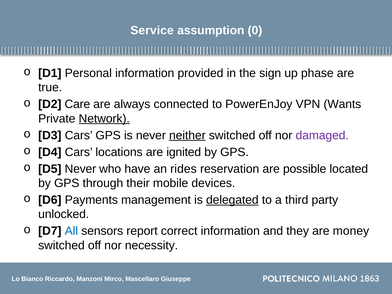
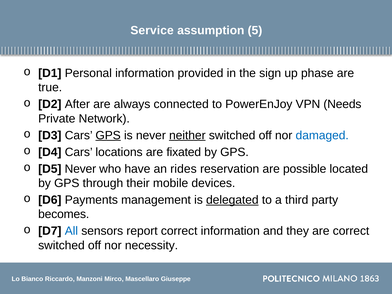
0: 0 -> 5
Care: Care -> After
Wants: Wants -> Needs
Network underline: present -> none
GPS at (108, 135) underline: none -> present
damaged colour: purple -> blue
ignited: ignited -> fixated
unlocked: unlocked -> becomes
are money: money -> correct
